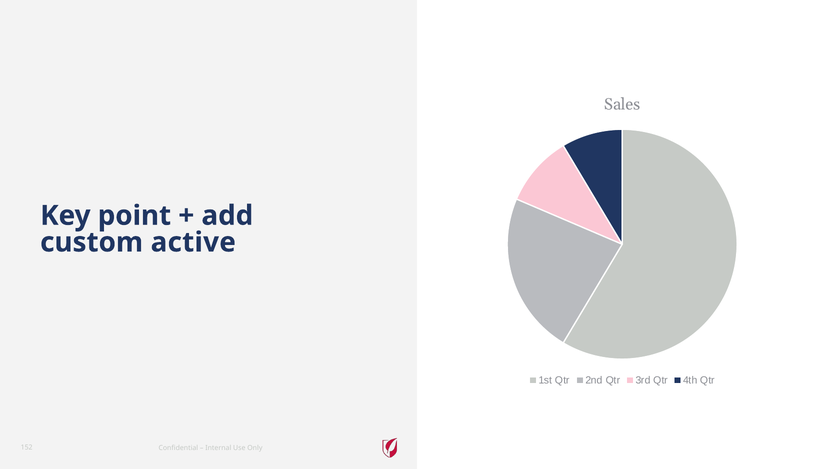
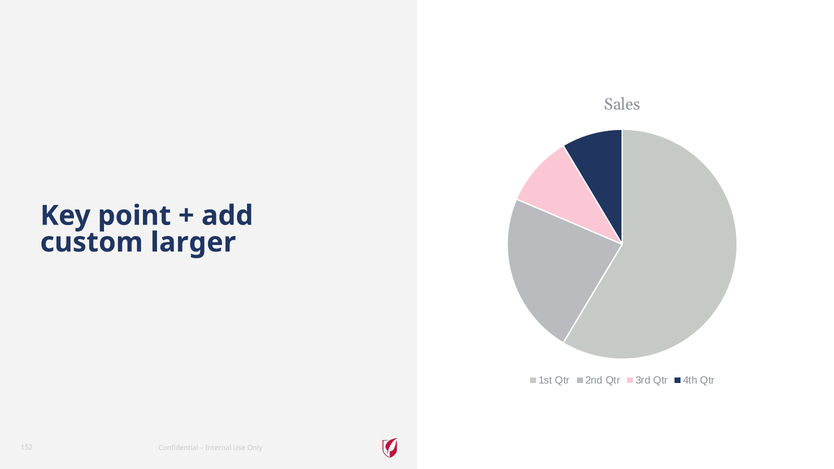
active: active -> larger
